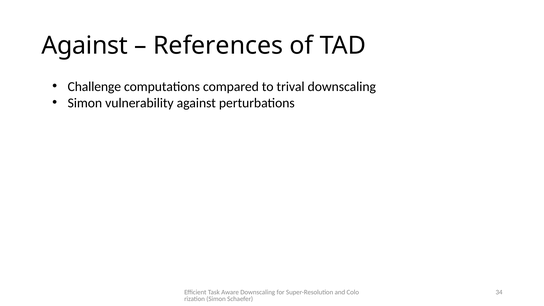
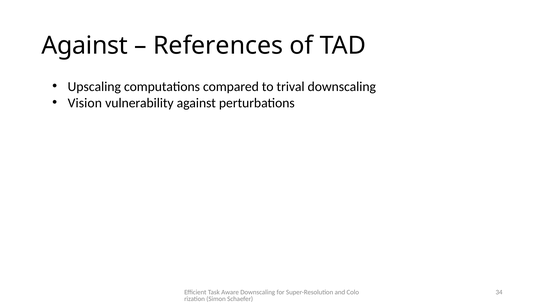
Challenge: Challenge -> Upscaling
Simon at (85, 103): Simon -> Vision
